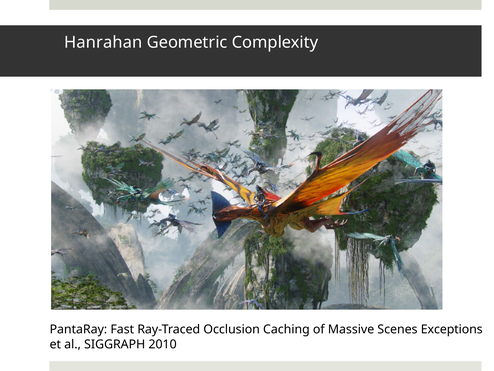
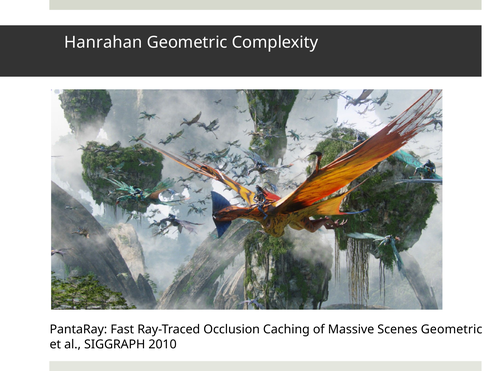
Scenes Exceptions: Exceptions -> Geometric
